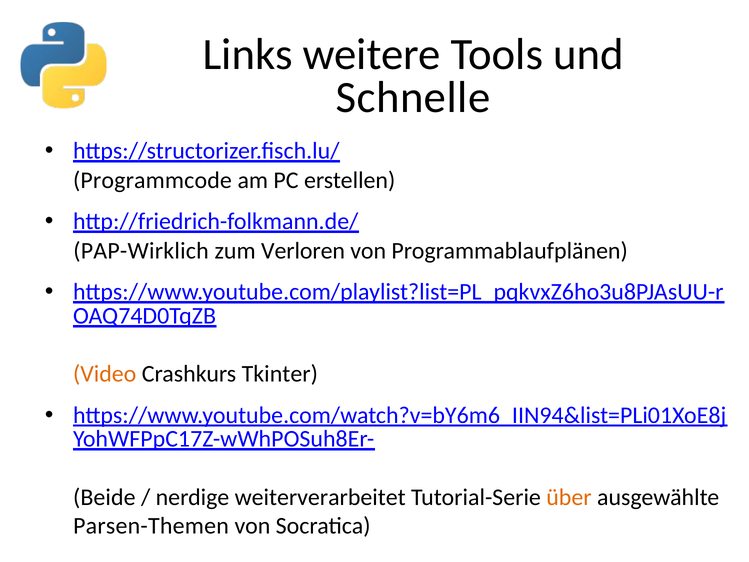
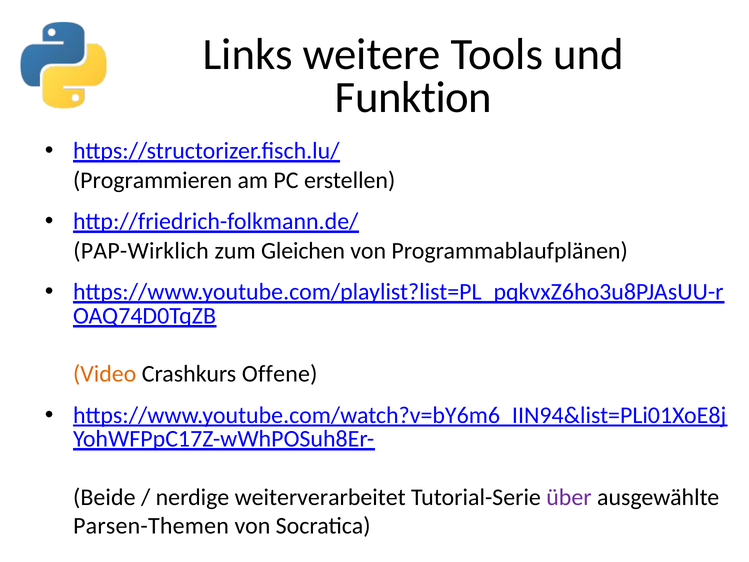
Schnelle: Schnelle -> Funktion
Programmcode: Programmcode -> Programmieren
Verloren: Verloren -> Gleichen
Tkinter: Tkinter -> Offene
über colour: orange -> purple
